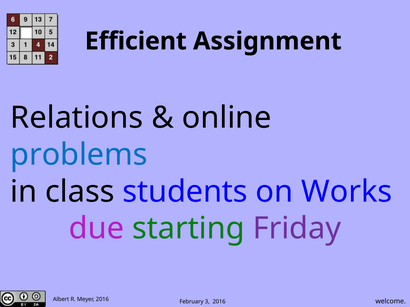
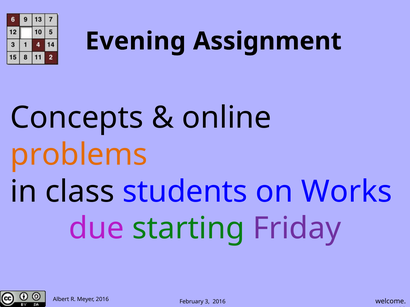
Efficient: Efficient -> Evening
Relations: Relations -> Concepts
problems colour: blue -> orange
